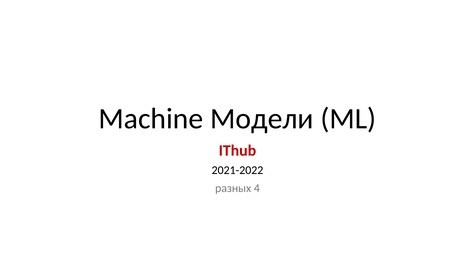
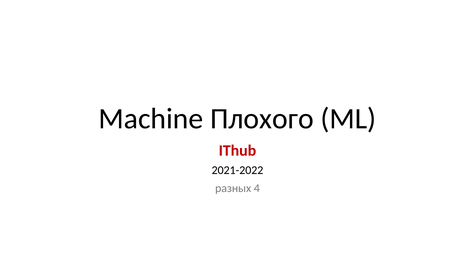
Модели: Модели -> Плохого
